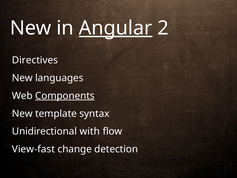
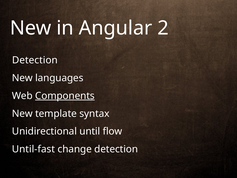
Angular underline: present -> none
Directives at (35, 60): Directives -> Detection
with: with -> until
View-fast: View-fast -> Until-fast
